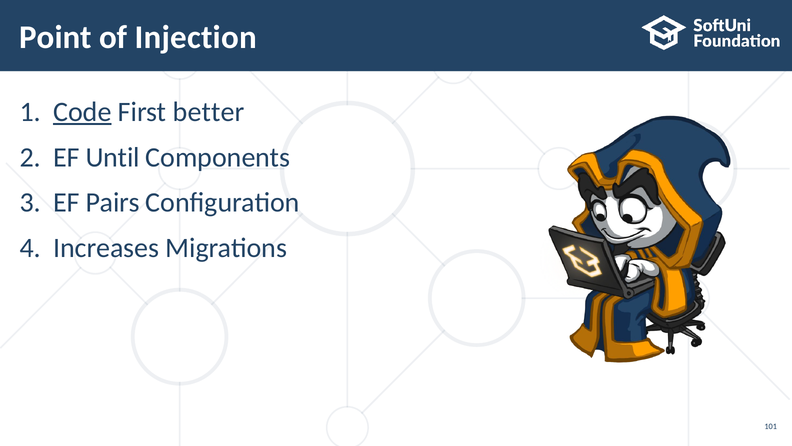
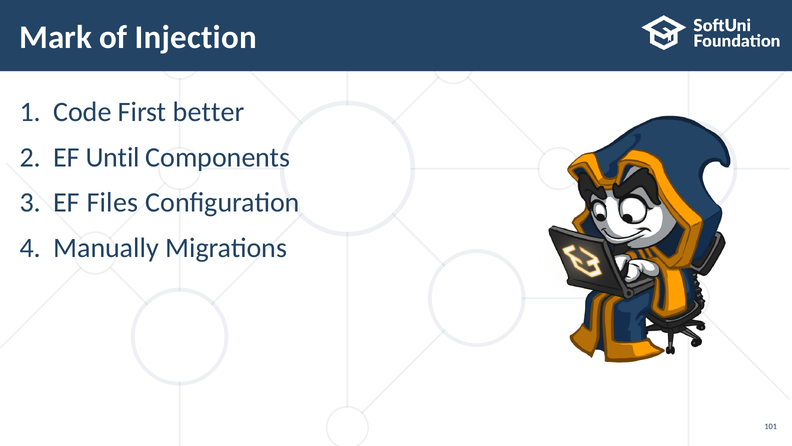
Point: Point -> Mark
Code underline: present -> none
Pairs: Pairs -> Files
Increases: Increases -> Manually
